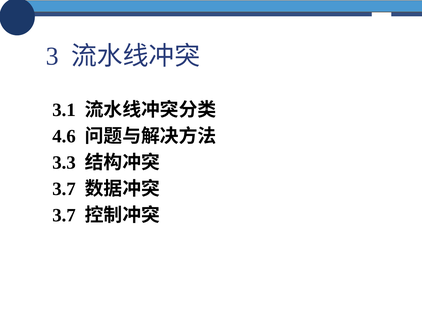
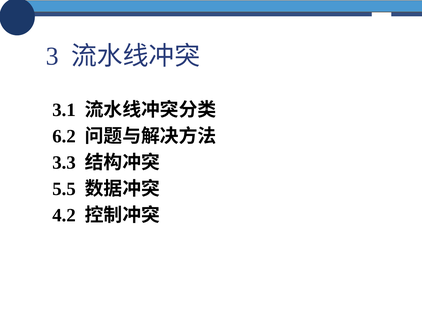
4.6: 4.6 -> 6.2
3.7 at (64, 189): 3.7 -> 5.5
3.7 at (64, 215): 3.7 -> 4.2
